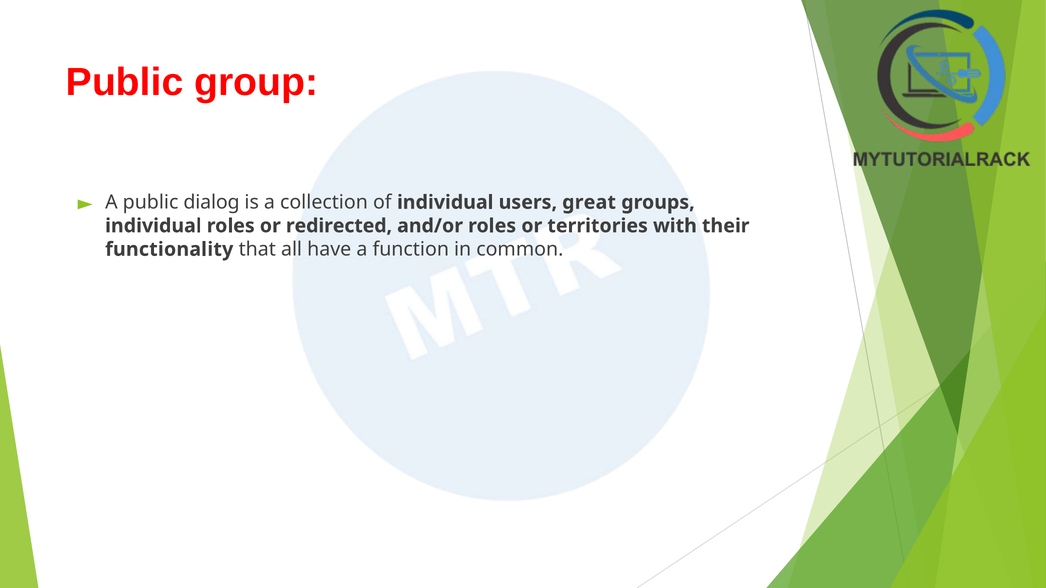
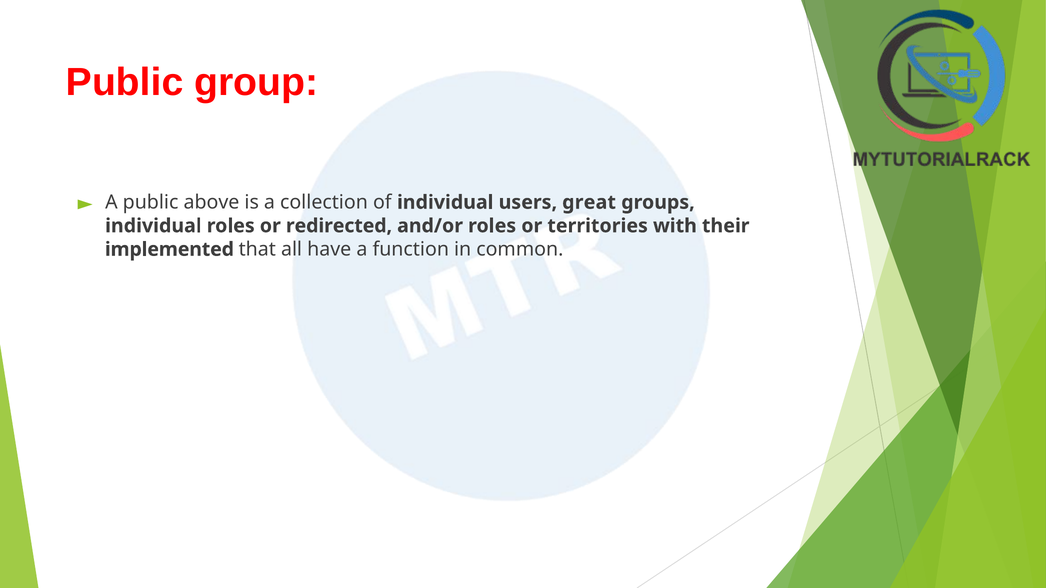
dialog: dialog -> above
functionality: functionality -> implemented
